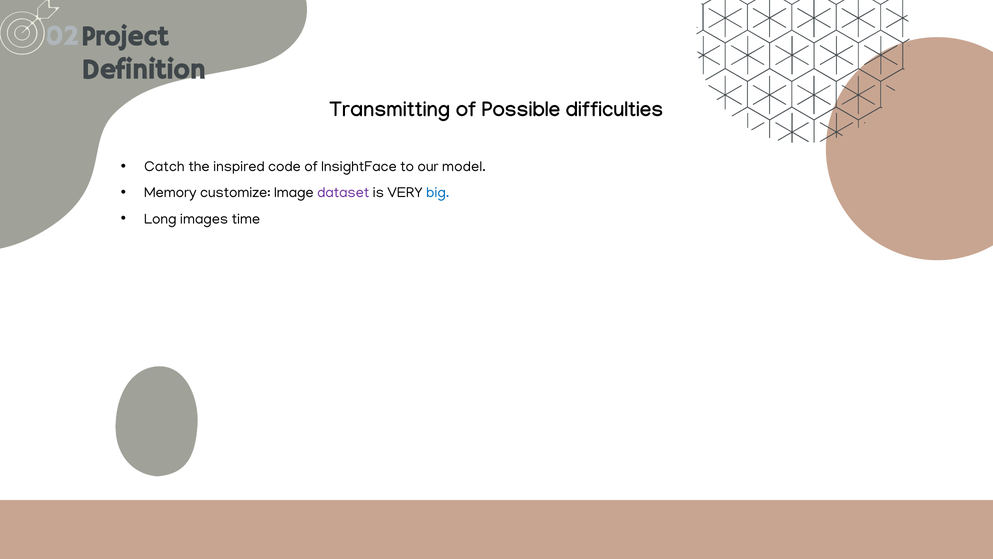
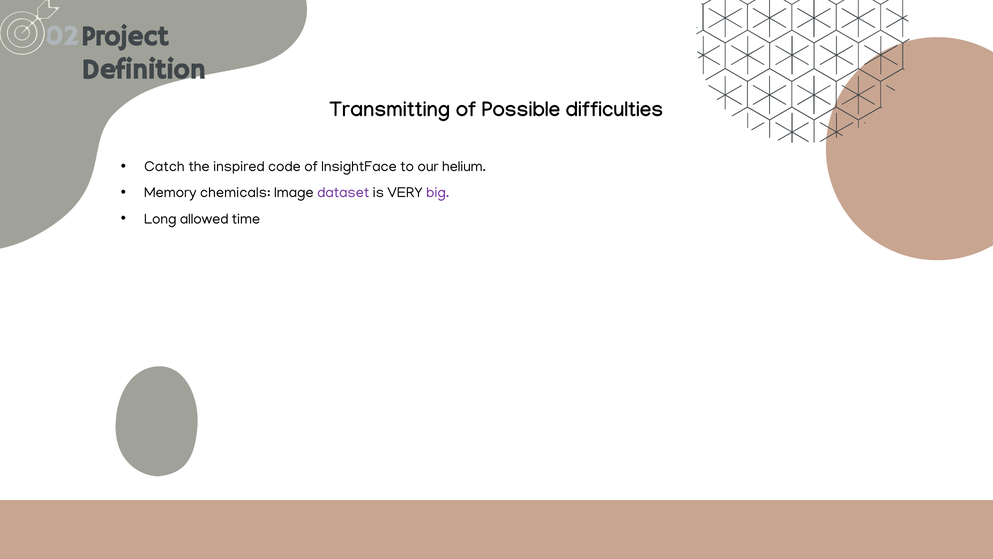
model: model -> helium
customize: customize -> chemicals
big colour: blue -> purple
images: images -> allowed
